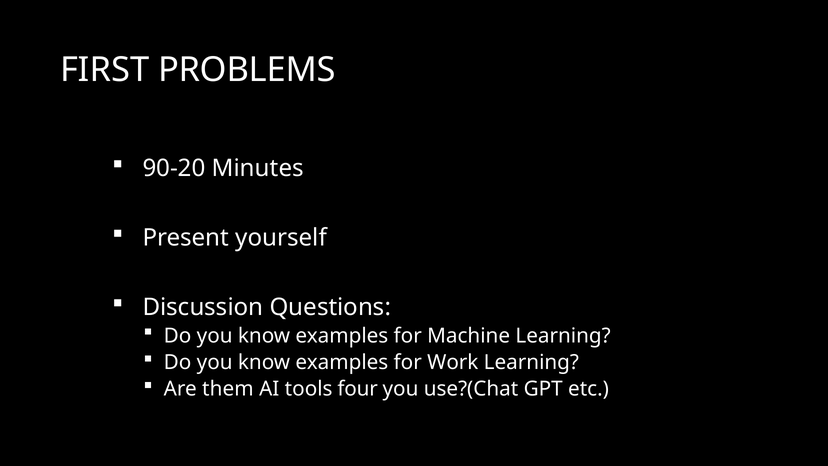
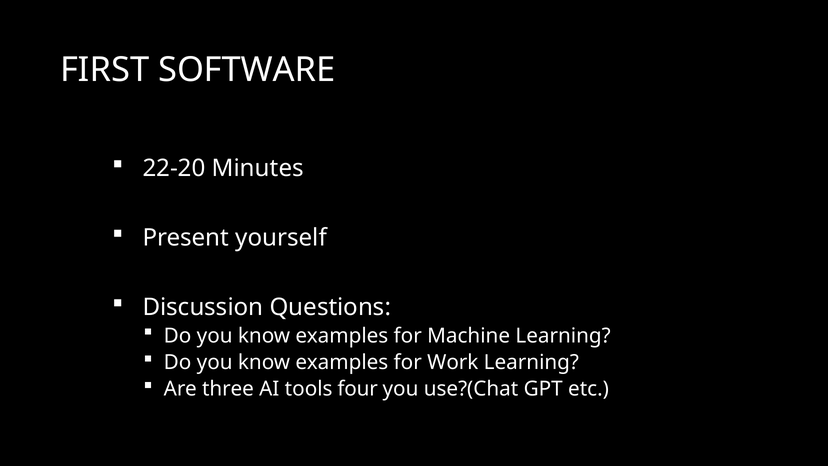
PROBLEMS: PROBLEMS -> SOFTWARE
90-20: 90-20 -> 22-20
them: them -> three
